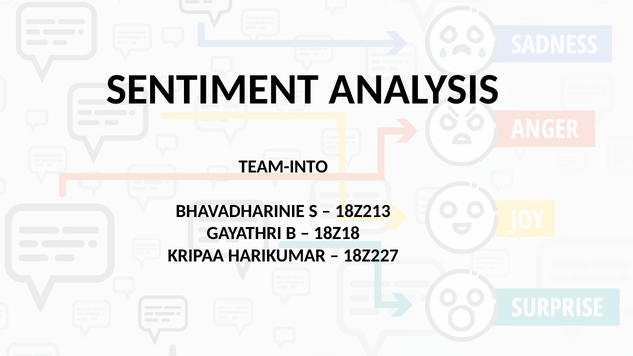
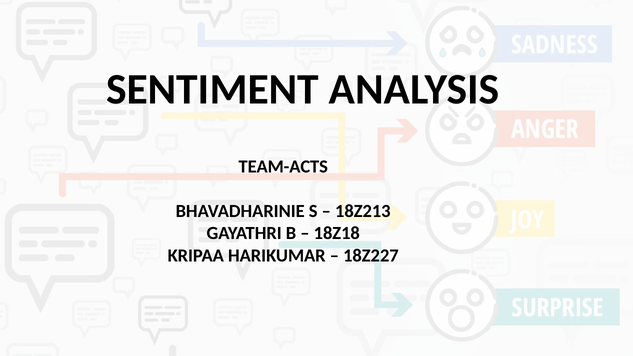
TEAM-INTO: TEAM-INTO -> TEAM-ACTS
